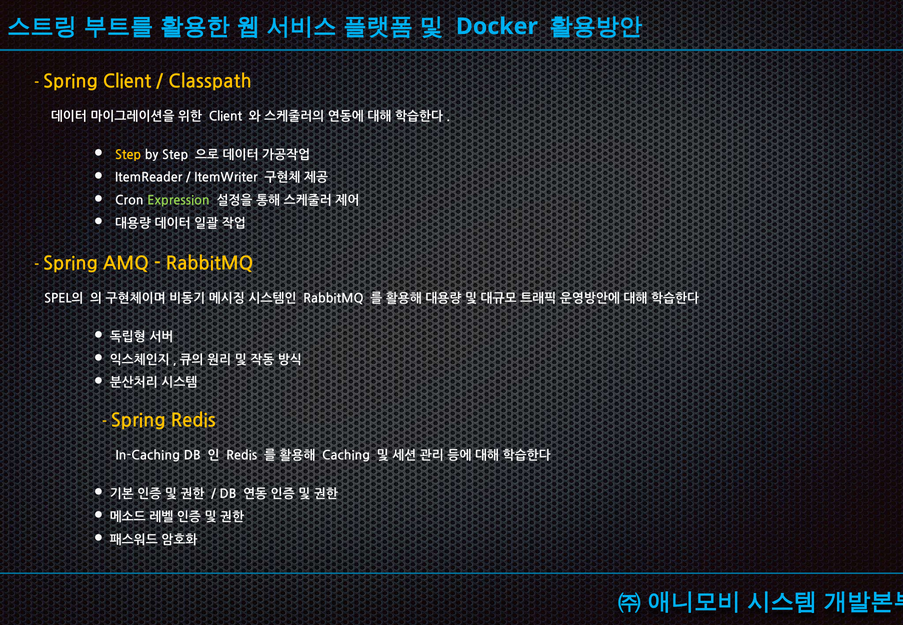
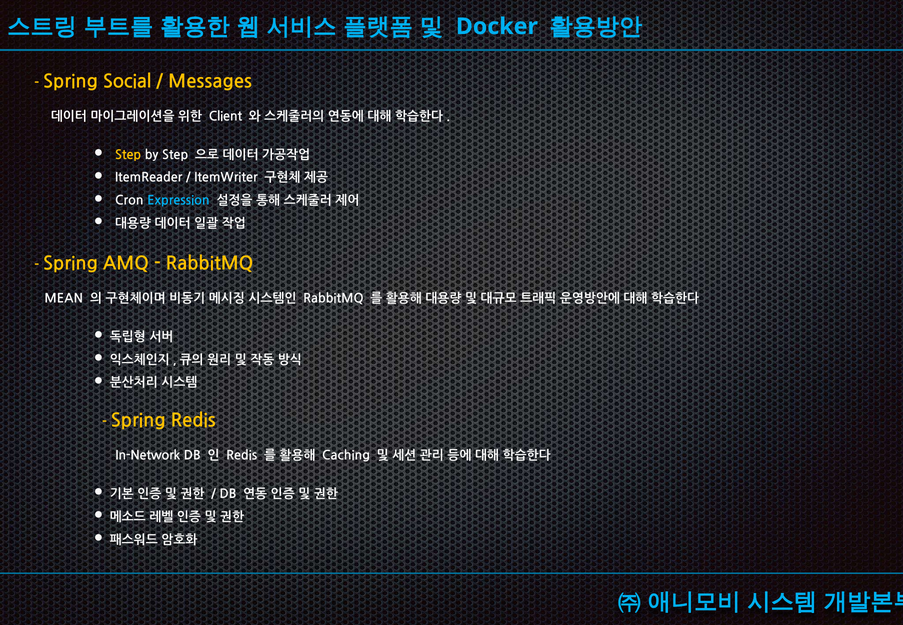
Spring Client: Client -> Social
Classpath: Classpath -> Messages
Expression colour: light green -> light blue
SPEL의: SPEL의 -> MEAN
In-Caching: In-Caching -> In-Network
